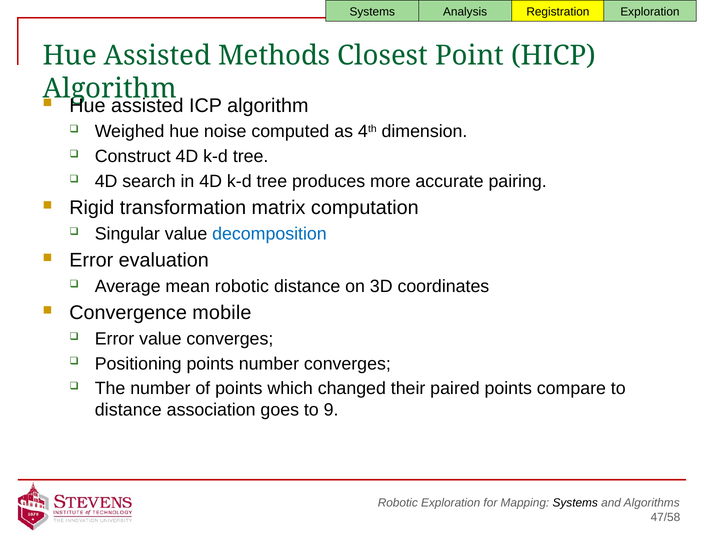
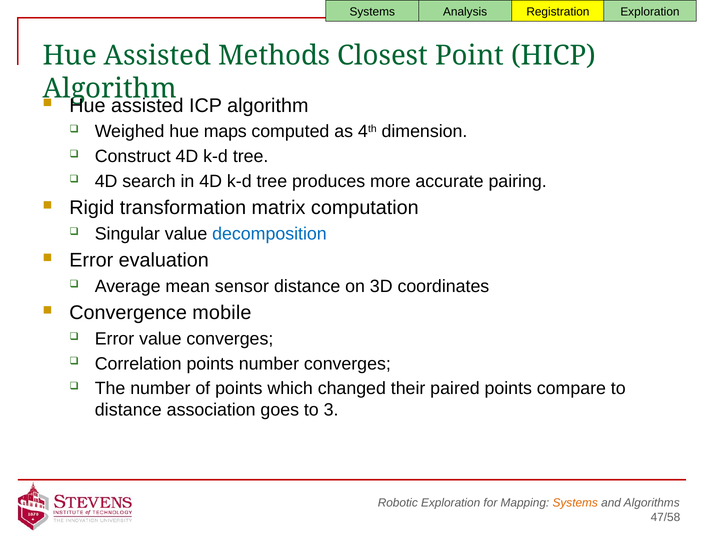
noise: noise -> maps
mean robotic: robotic -> sensor
Positioning: Positioning -> Correlation
9: 9 -> 3
Systems at (575, 503) colour: black -> orange
